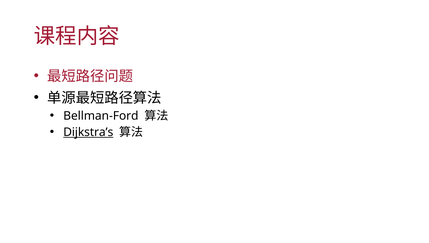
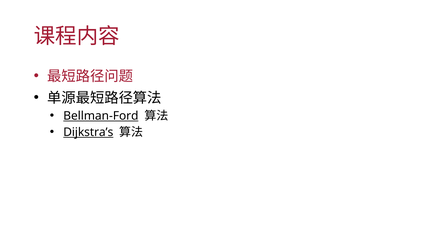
Bellman-Ford underline: none -> present
